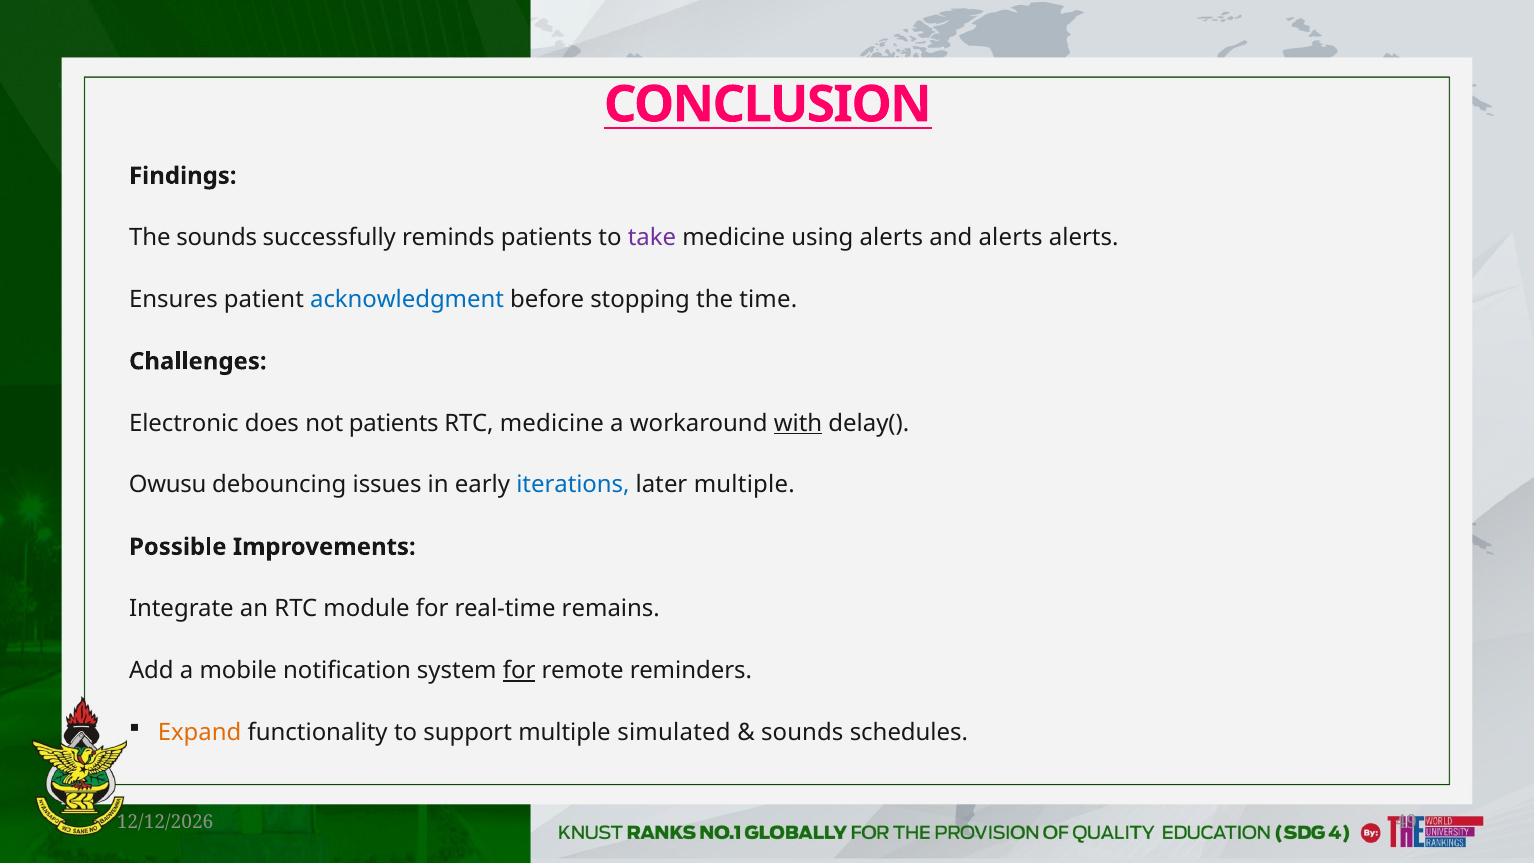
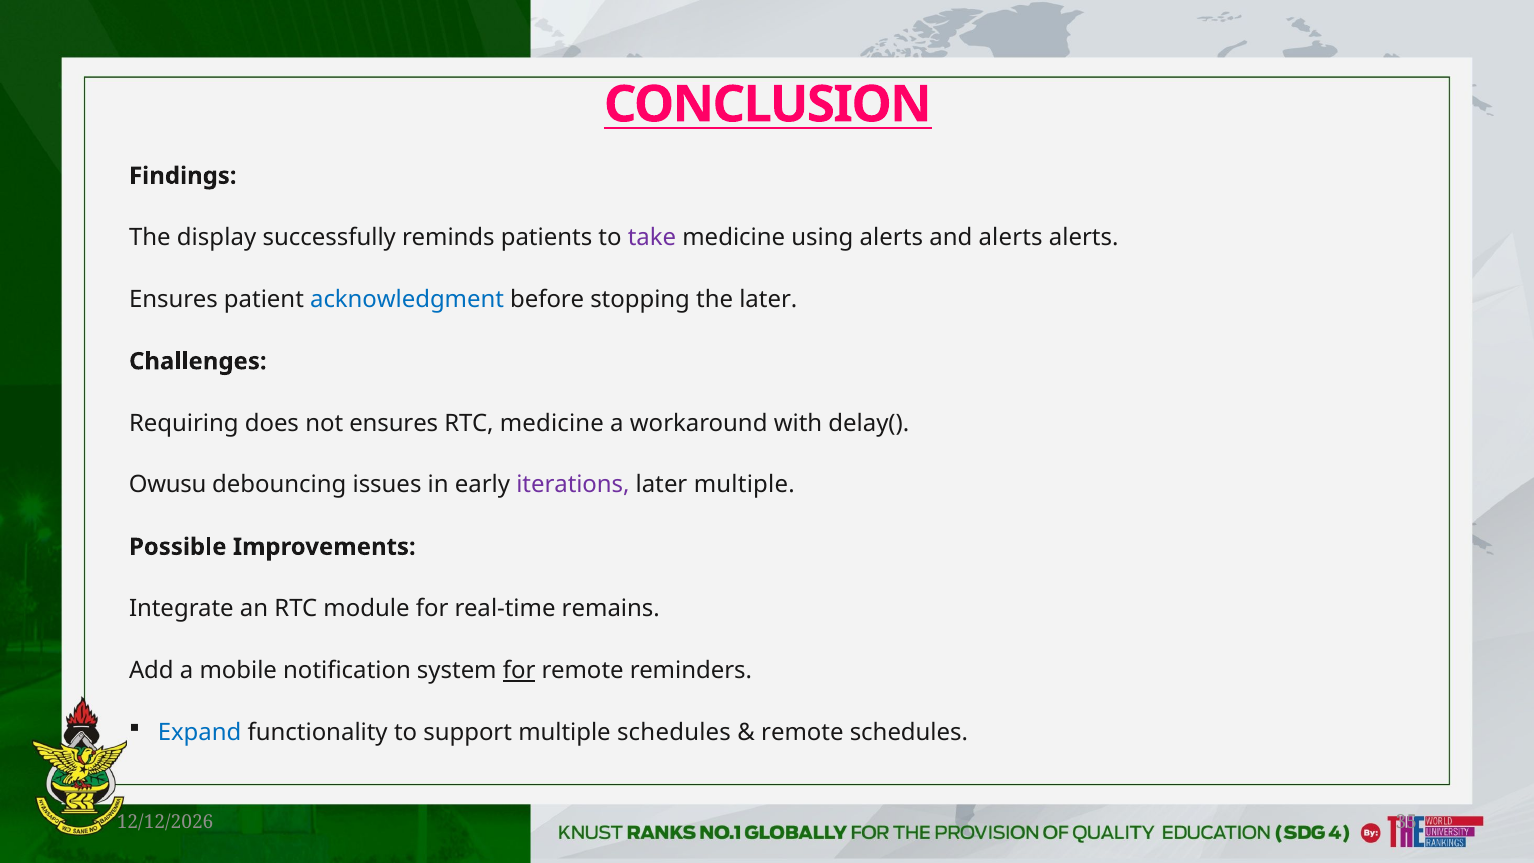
The sounds: sounds -> display
the time: time -> later
Electronic: Electronic -> Requiring
not patients: patients -> ensures
with underline: present -> none
iterations colour: blue -> purple
Expand colour: orange -> blue
multiple simulated: simulated -> schedules
sounds at (802, 732): sounds -> remote
49: 49 -> 35
